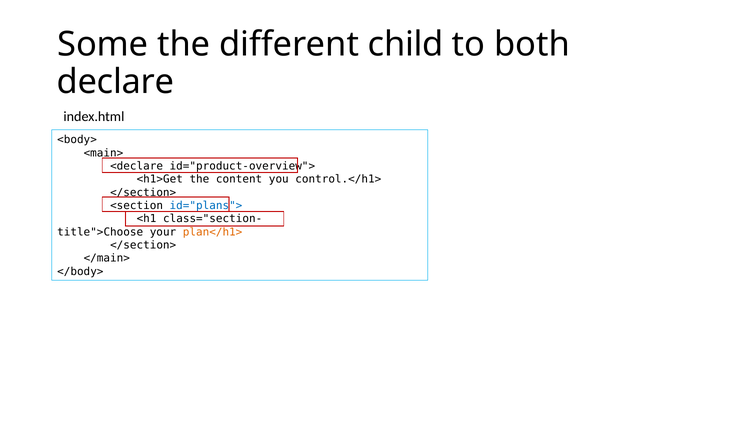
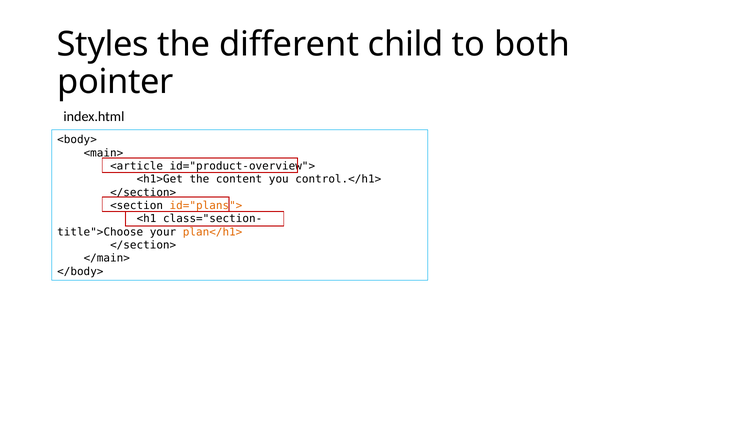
Some: Some -> Styles
declare: declare -> pointer
<declare: <declare -> <article
id="plans"> colour: blue -> orange
